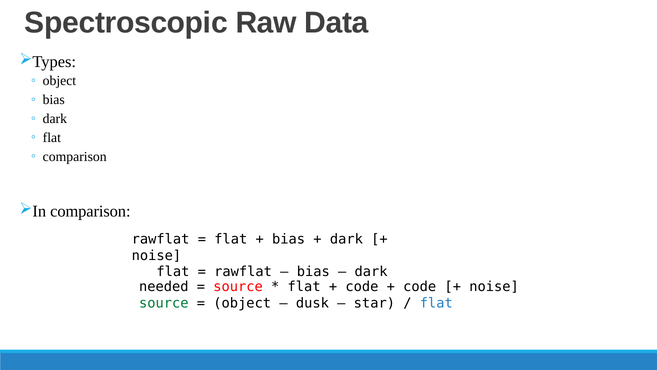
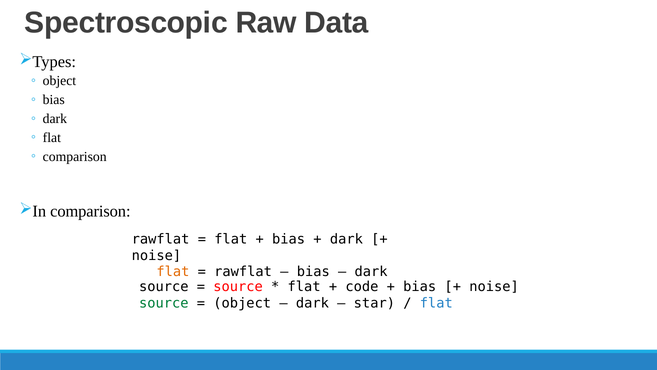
flat at (173, 272) colour: black -> orange
needed at (164, 287): needed -> source
code at (420, 287): code -> bias
dusk at (312, 303): dusk -> dark
